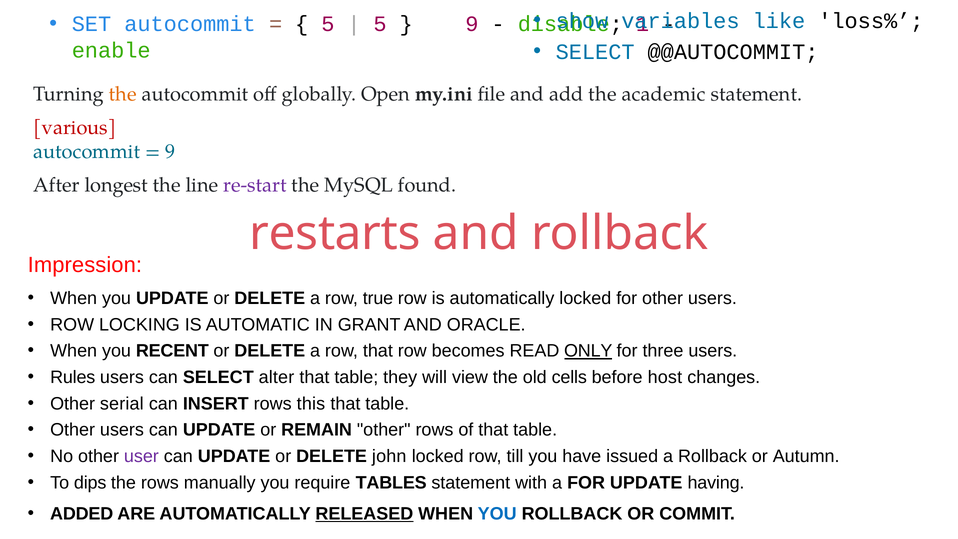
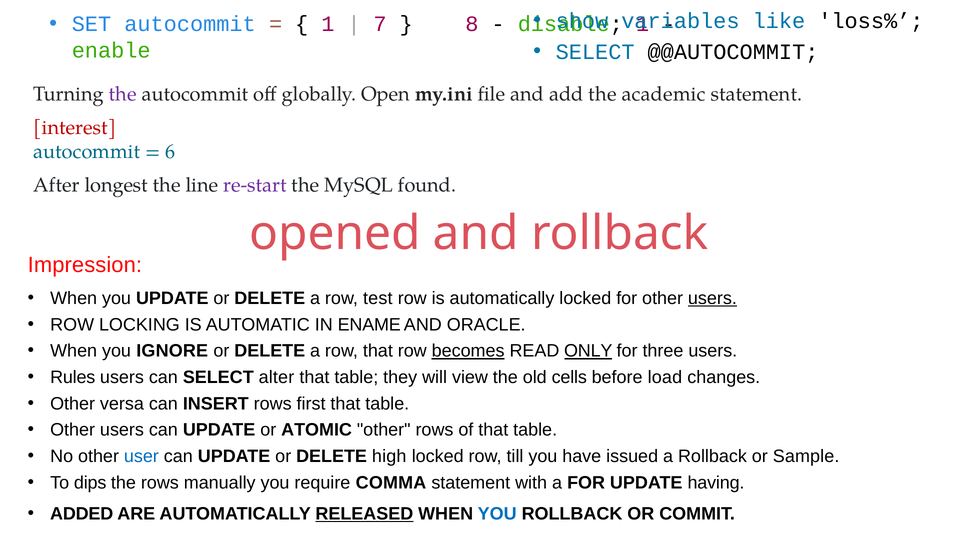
5 at (328, 24): 5 -> 1
5 at (380, 24): 5 -> 7
9 at (472, 24): 9 -> 8
the at (123, 94) colour: orange -> purple
various: various -> interest
9 at (170, 151): 9 -> 6
restarts: restarts -> opened
true: true -> test
users at (712, 298) underline: none -> present
GRANT: GRANT -> ENAME
RECENT: RECENT -> IGNORE
becomes underline: none -> present
host: host -> load
serial: serial -> versa
this: this -> first
REMAIN: REMAIN -> ATOMIC
user colour: purple -> blue
john: john -> high
Autumn: Autumn -> Sample
TABLES: TABLES -> COMMA
